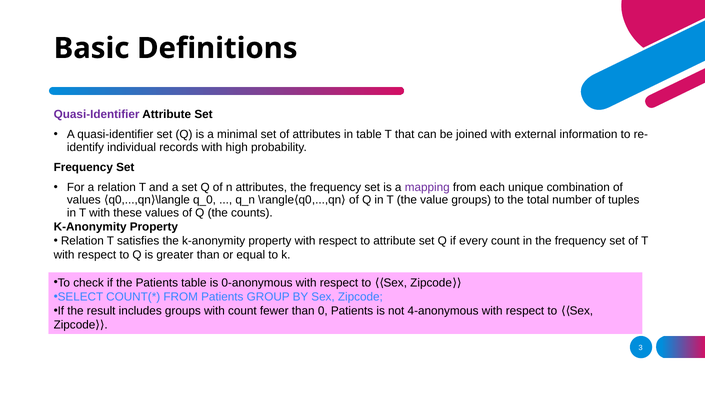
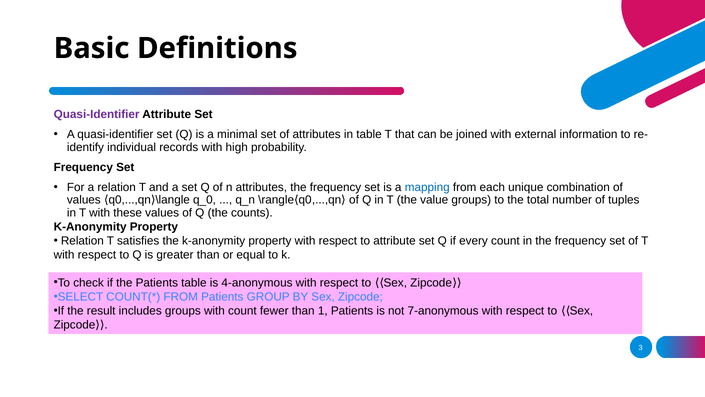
mapping colour: purple -> blue
0-anonymous: 0-anonymous -> 4-anonymous
0: 0 -> 1
4-anonymous: 4-anonymous -> 7-anonymous
